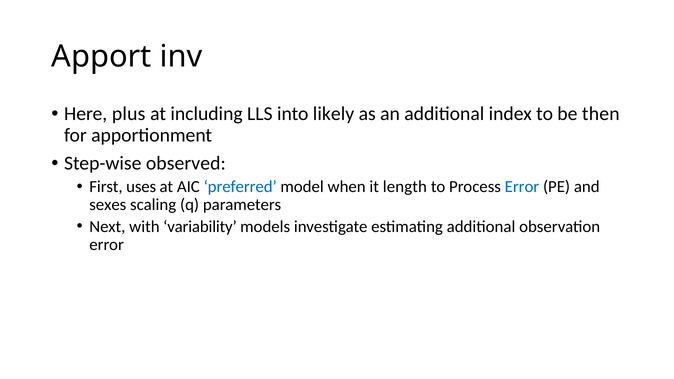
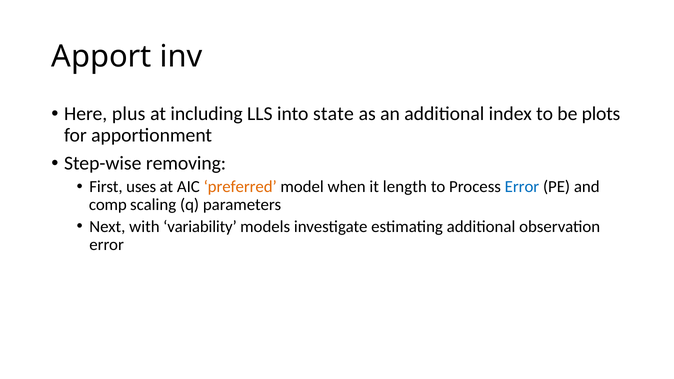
likely: likely -> state
then: then -> plots
observed: observed -> removing
preferred colour: blue -> orange
sexes: sexes -> comp
